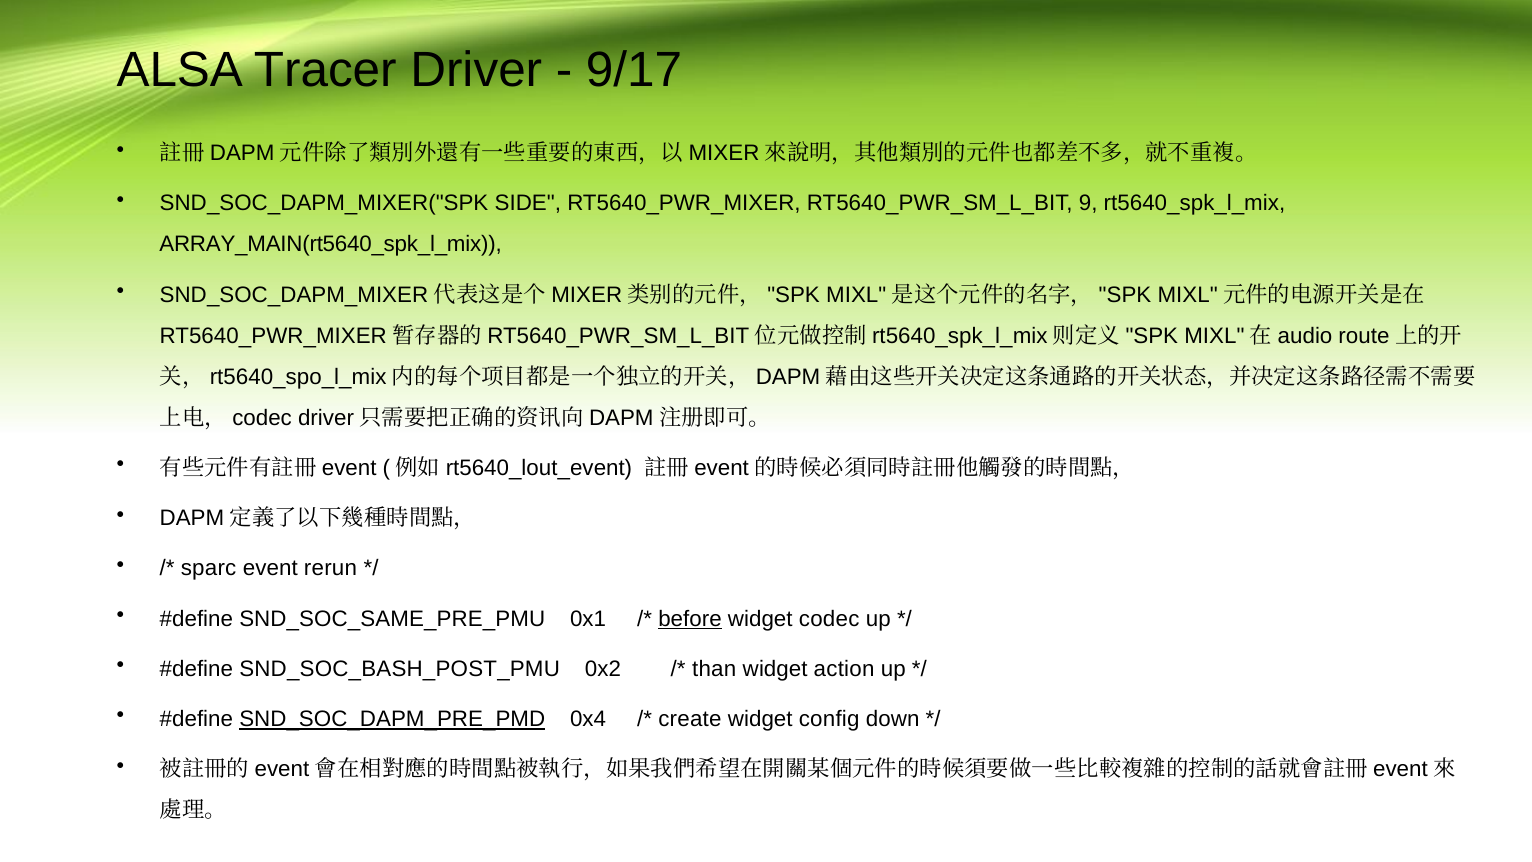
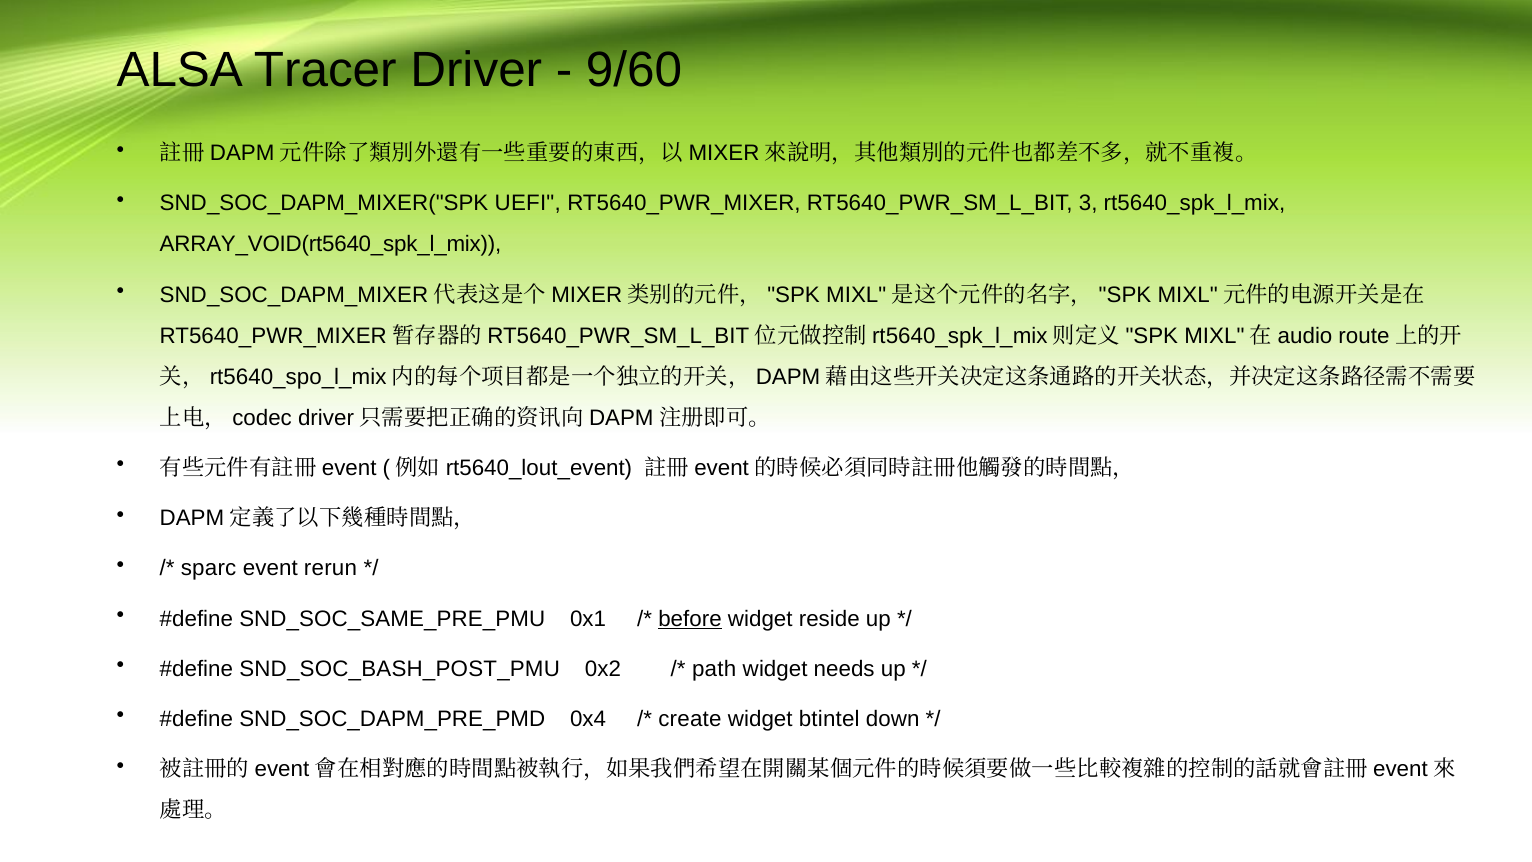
9/17: 9/17 -> 9/60
SIDE: SIDE -> UEFI
9: 9 -> 3
ARRAY_MAIN(rt5640_spk_l_mix: ARRAY_MAIN(rt5640_spk_l_mix -> ARRAY_VOID(rt5640_spk_l_mix
codec: codec -> reside
than: than -> path
action: action -> needs
SND_SOC_DAPM_PRE_PMD underline: present -> none
config: config -> btintel
